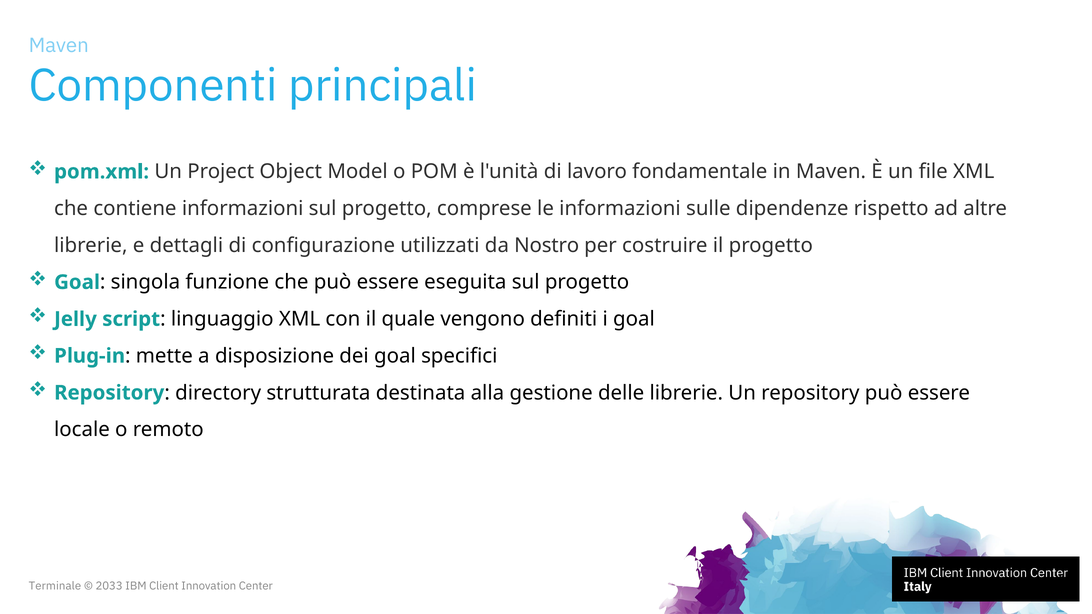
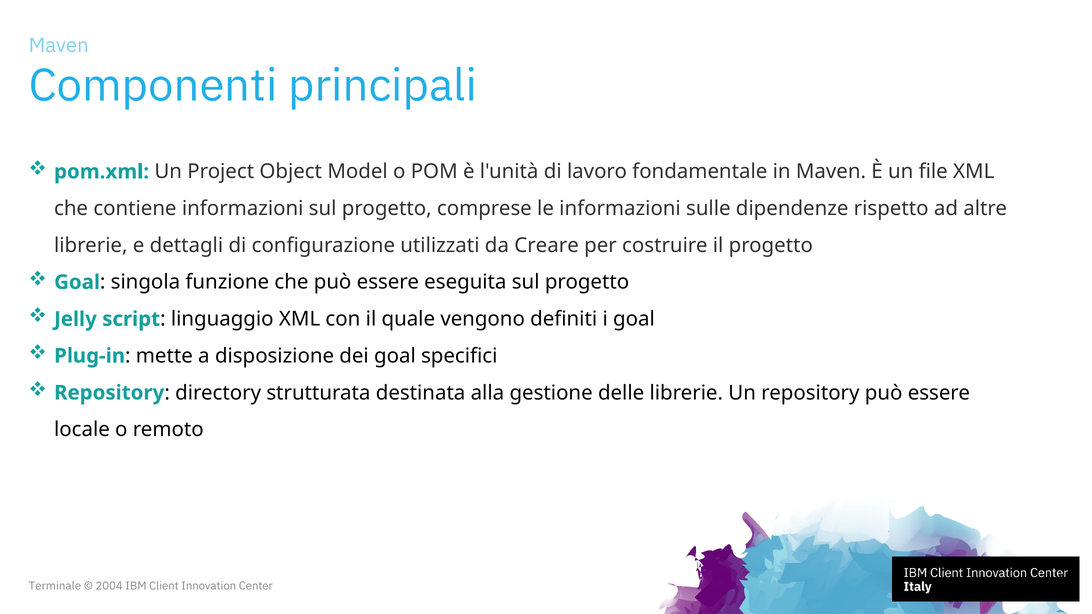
Nostro: Nostro -> Creare
2033: 2033 -> 2004
